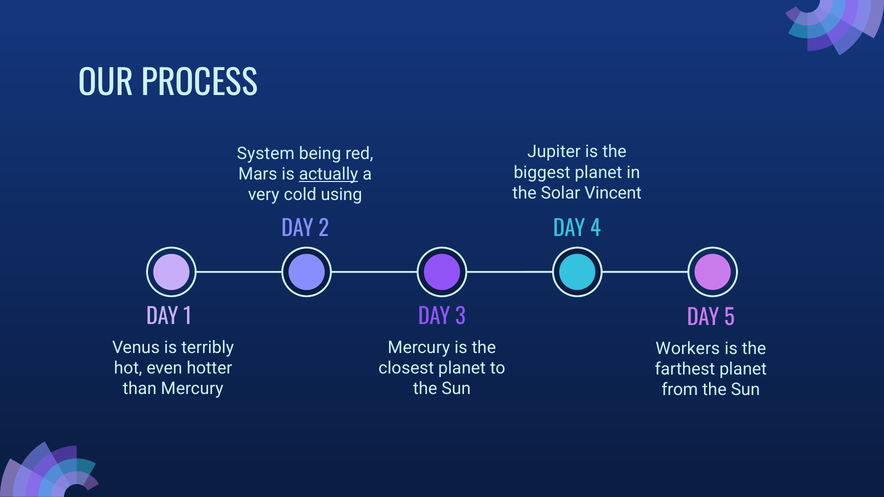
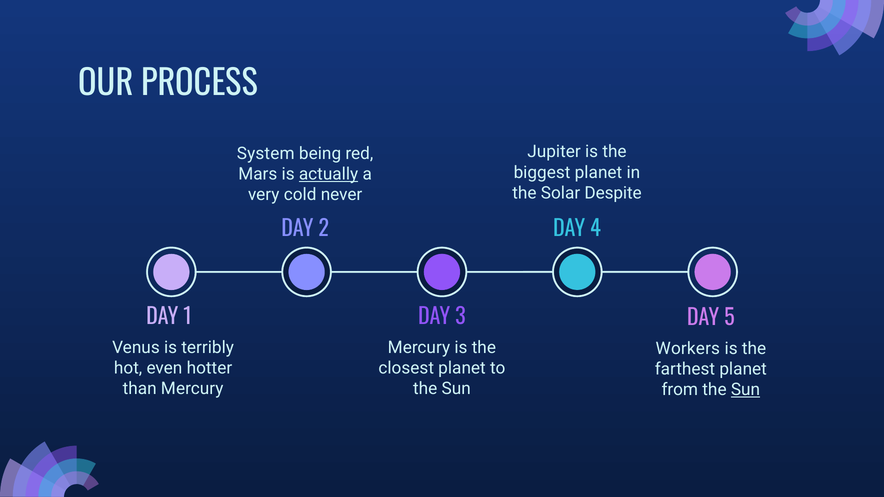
Vincent: Vincent -> Despite
using: using -> never
Sun at (746, 390) underline: none -> present
